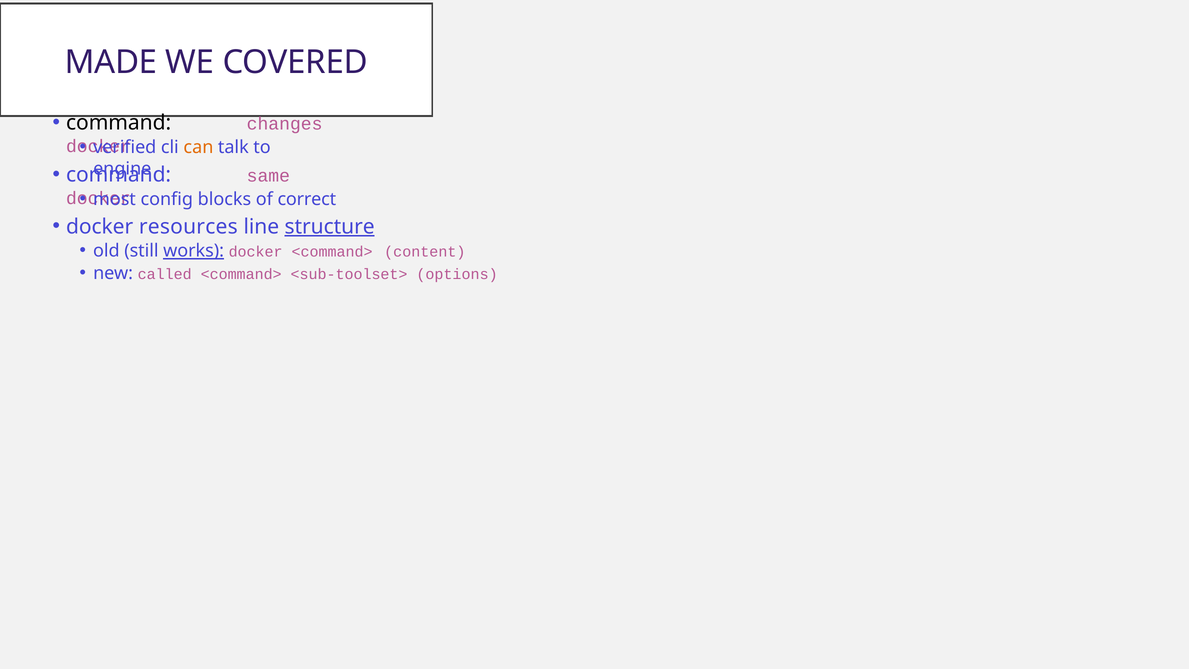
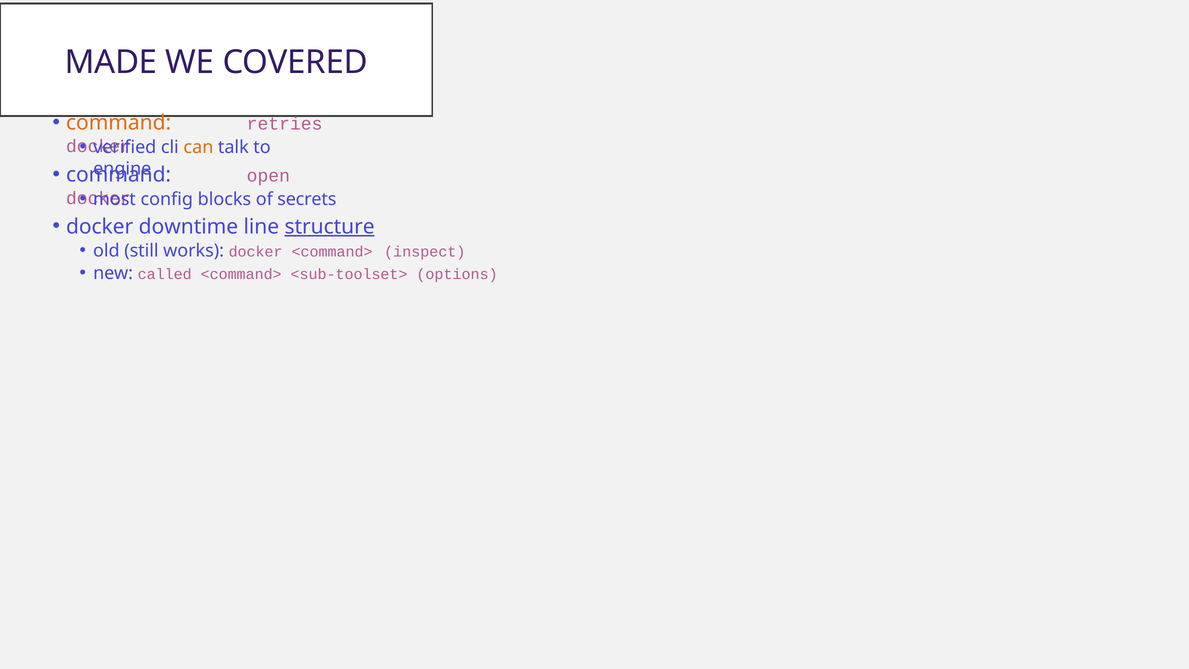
command at (119, 123) colour: black -> orange
changes: changes -> retries
same: same -> open
correct: correct -> secrets
resources: resources -> downtime
works underline: present -> none
content: content -> inspect
